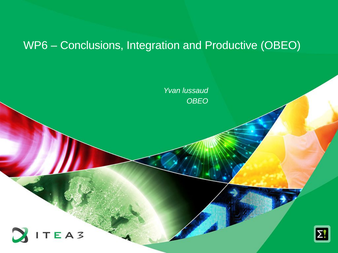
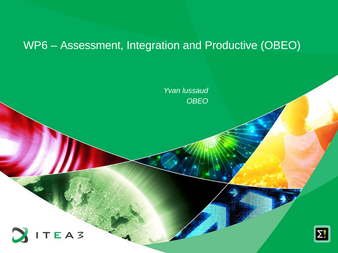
Conclusions: Conclusions -> Assessment
